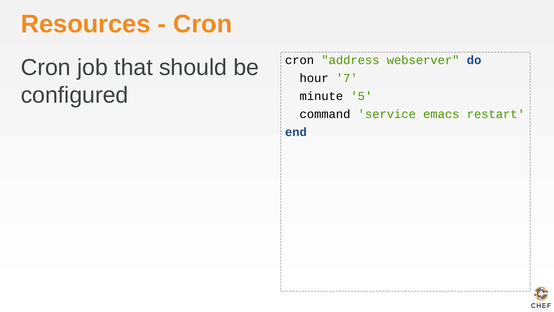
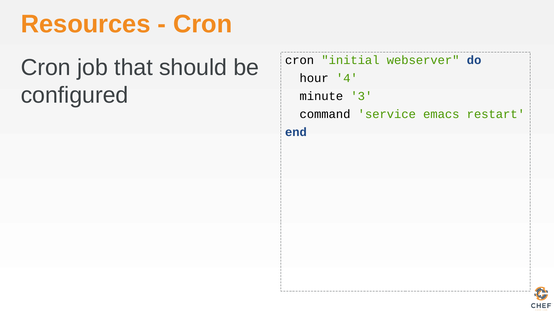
address: address -> initial
7: 7 -> 4
5: 5 -> 3
